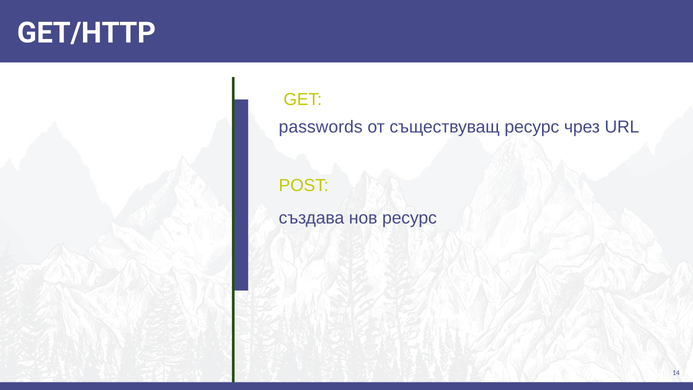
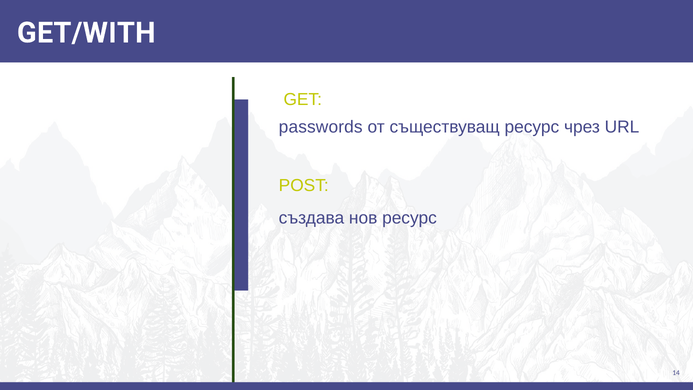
GET/HTTP: GET/HTTP -> GET/WITH
